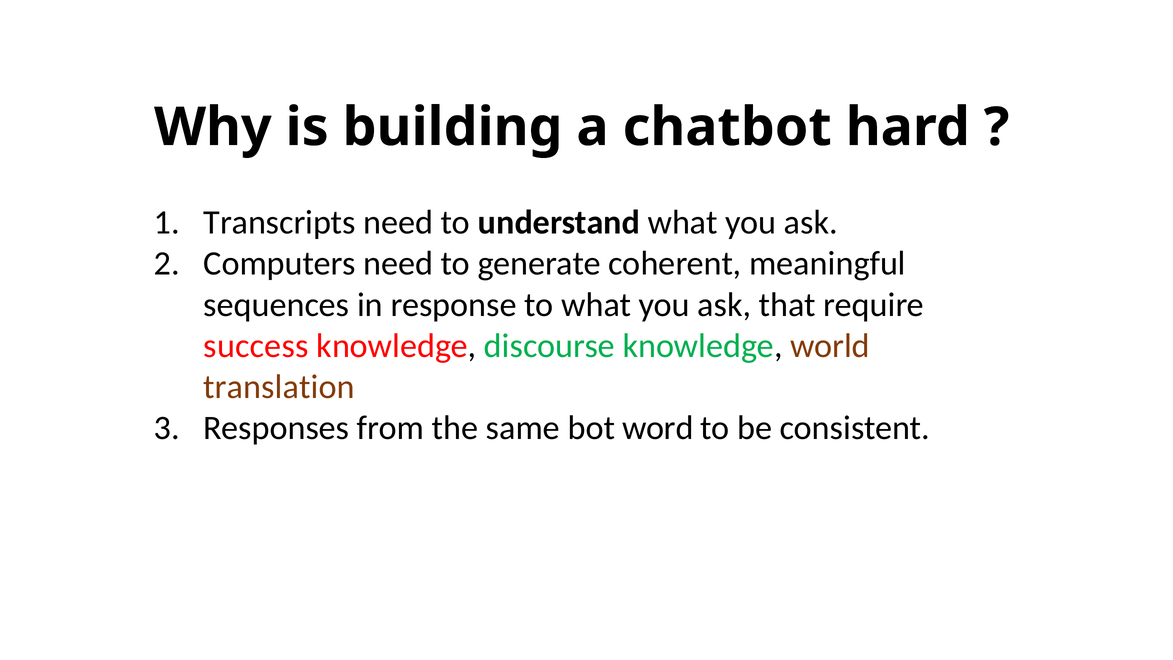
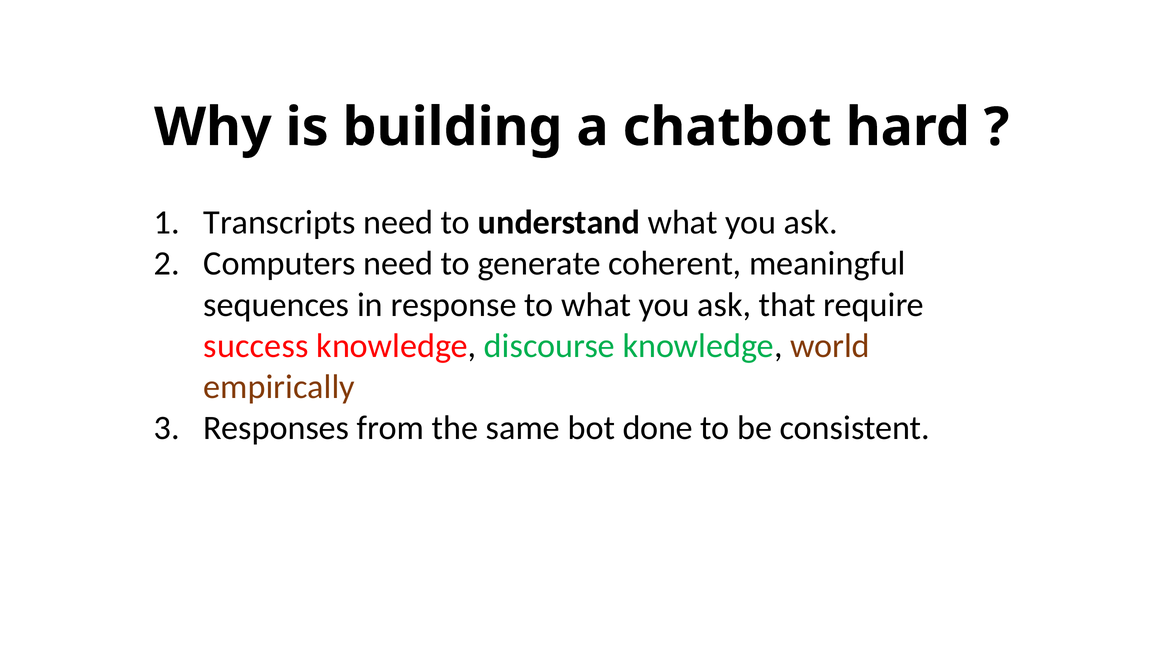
translation: translation -> empirically
word: word -> done
